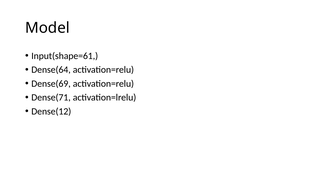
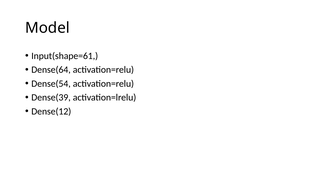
Dense(69: Dense(69 -> Dense(54
Dense(71: Dense(71 -> Dense(39
